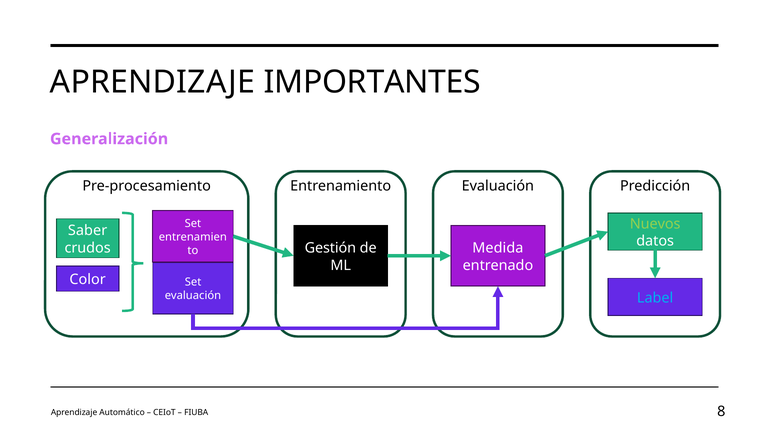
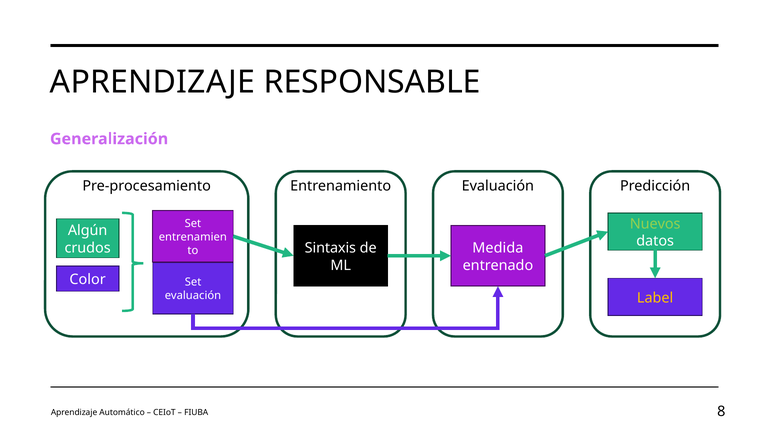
IMPORTANTES: IMPORTANTES -> RESPONSABLE
Saber: Saber -> Algún
Gestión: Gestión -> Sintaxis
Label colour: light blue -> yellow
